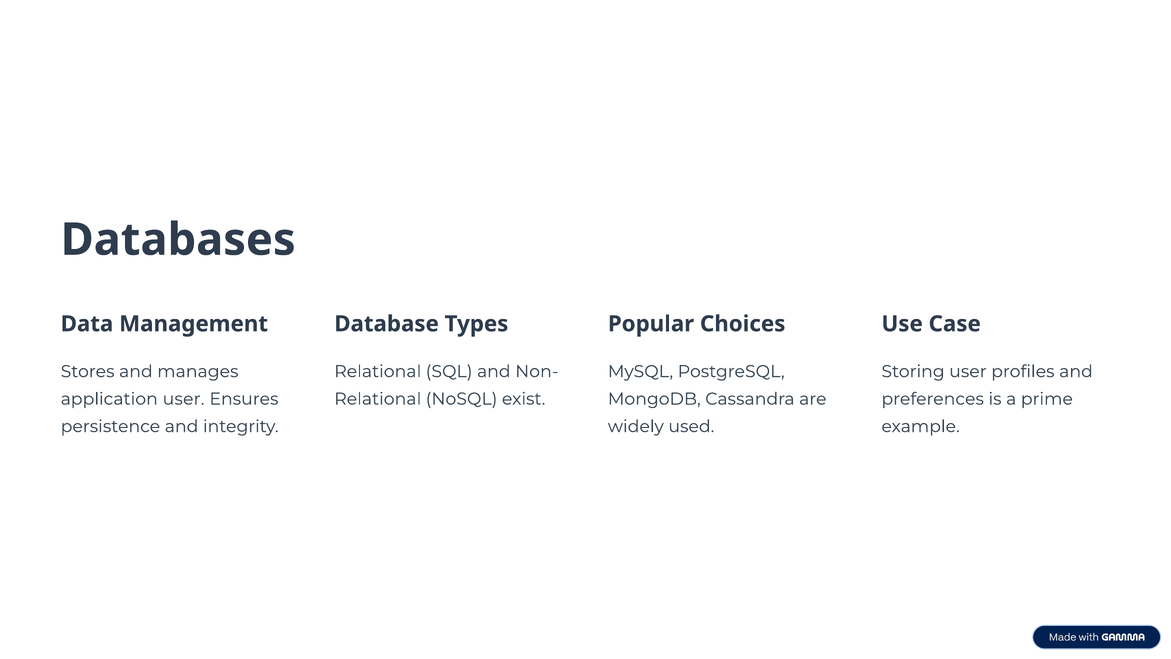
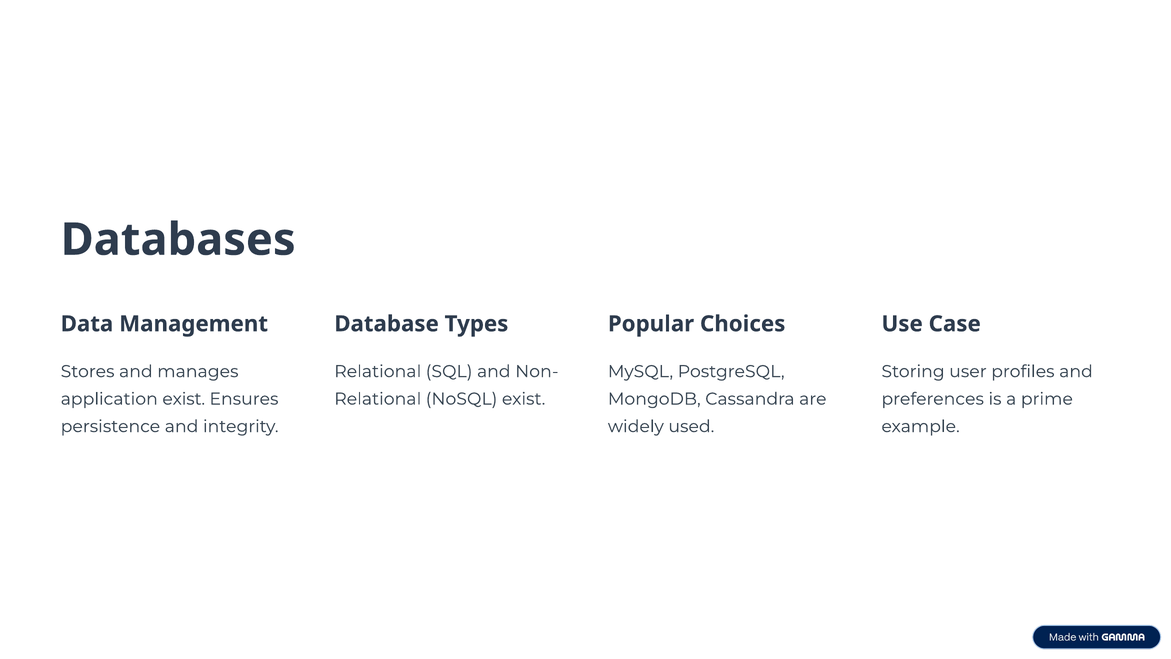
application user: user -> exist
